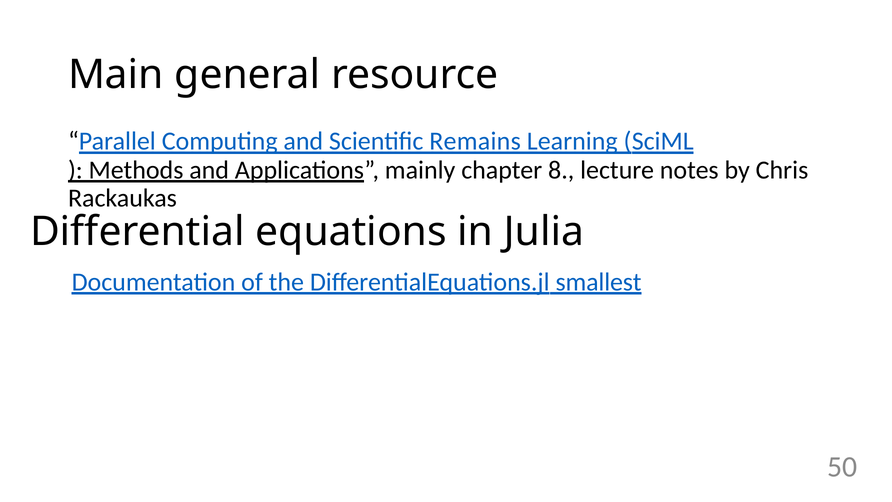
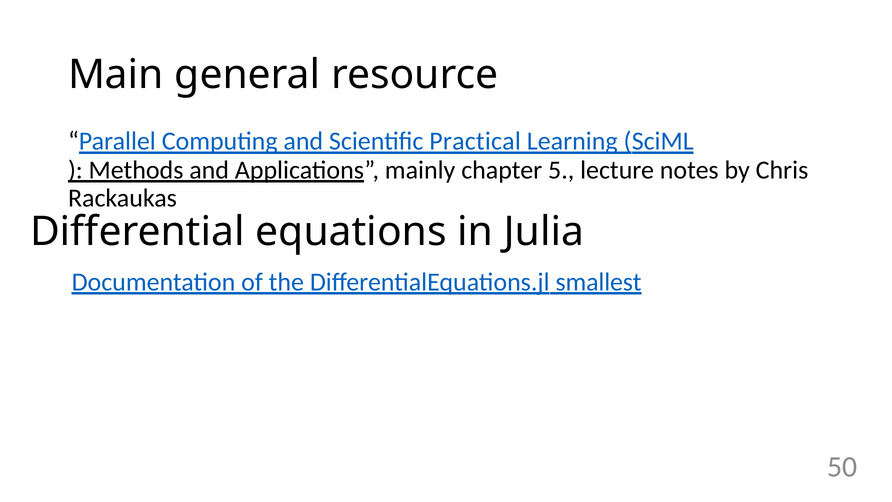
Remains: Remains -> Practical
8: 8 -> 5
